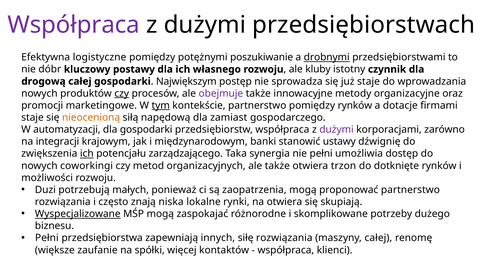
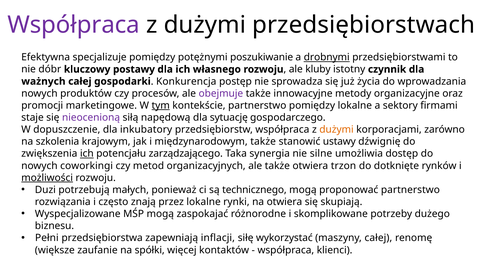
logistyczne: logistyczne -> specjalizuje
drogową: drogową -> ważnych
Największym: Największym -> Konkurencja
już staje: staje -> życia
czy at (122, 94) underline: present -> none
pomiędzy rynków: rynków -> lokalne
dotacje: dotacje -> sektory
nieocenioną colour: orange -> purple
zamiast: zamiast -> sytuację
automatyzacji: automatyzacji -> dopuszczenie
dla gospodarki: gospodarki -> inkubatory
dużymi at (337, 130) colour: purple -> orange
integracji: integracji -> szkolenia
międzynarodowym banki: banki -> także
nie pełni: pełni -> silne
możliwości underline: none -> present
zaopatrzenia: zaopatrzenia -> technicznego
niska: niska -> przez
Wyspecjalizowane underline: present -> none
innych: innych -> inflacji
siłę rozwiązania: rozwiązania -> wykorzystać
